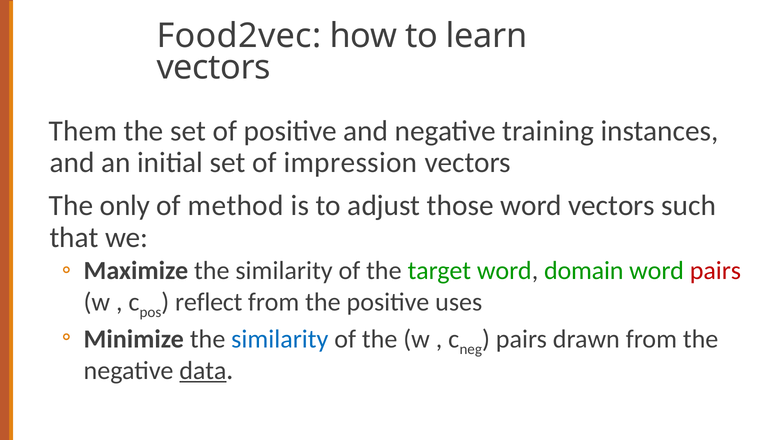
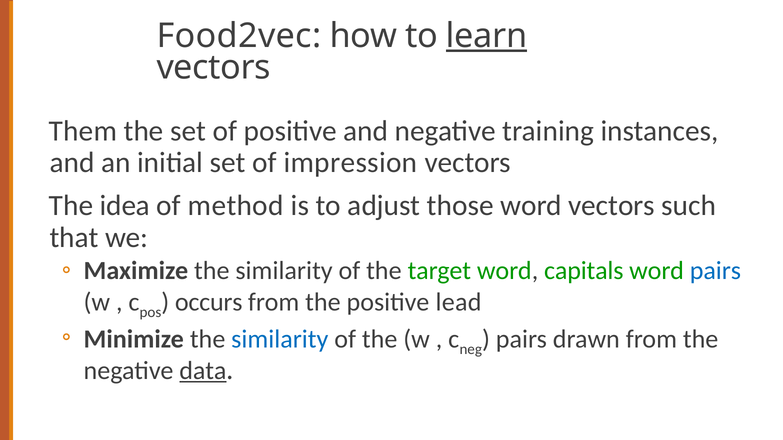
learn underline: none -> present
only: only -> idea
domain: domain -> capitals
pairs at (715, 271) colour: red -> blue
reflect: reflect -> occurs
uses: uses -> lead
